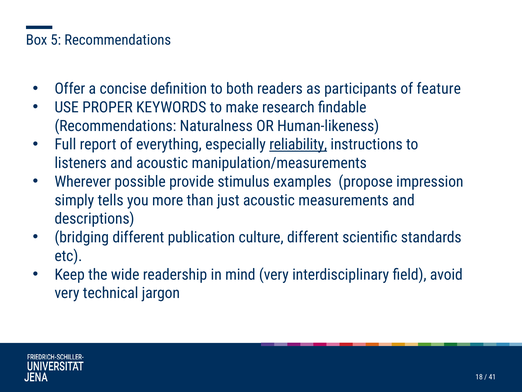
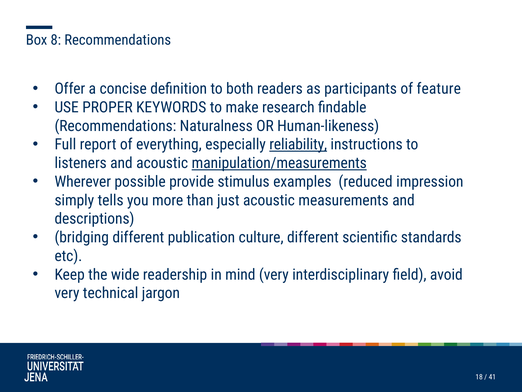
5: 5 -> 8
manipulation/measurements underline: none -> present
propose: propose -> reduced
